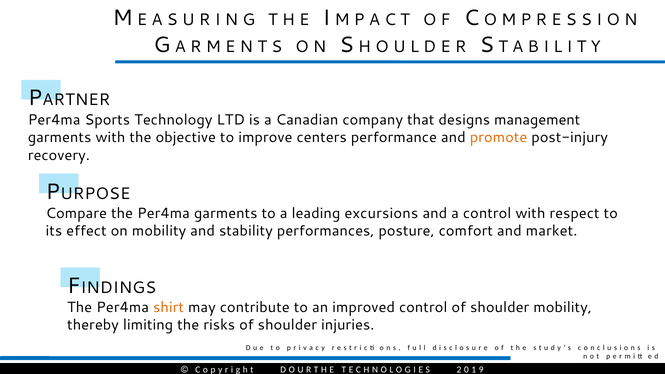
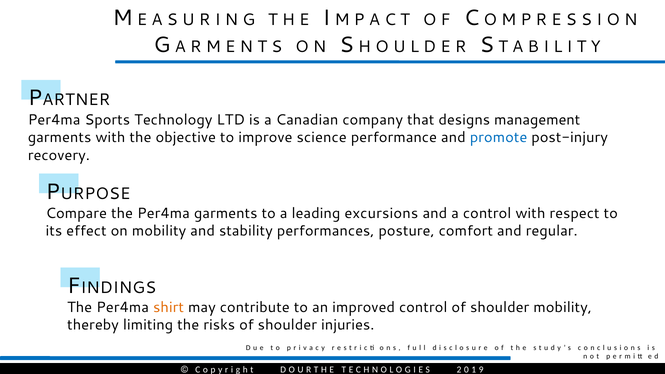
centers: centers -> science
promote colour: orange -> blue
market: market -> regular
